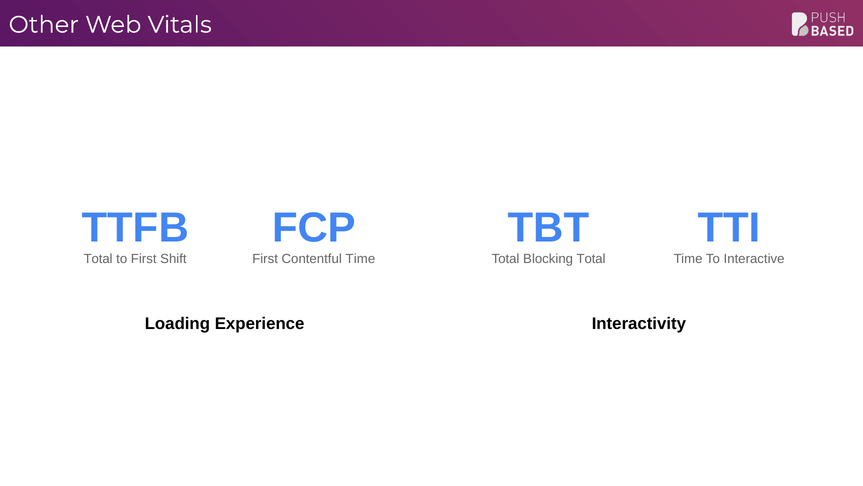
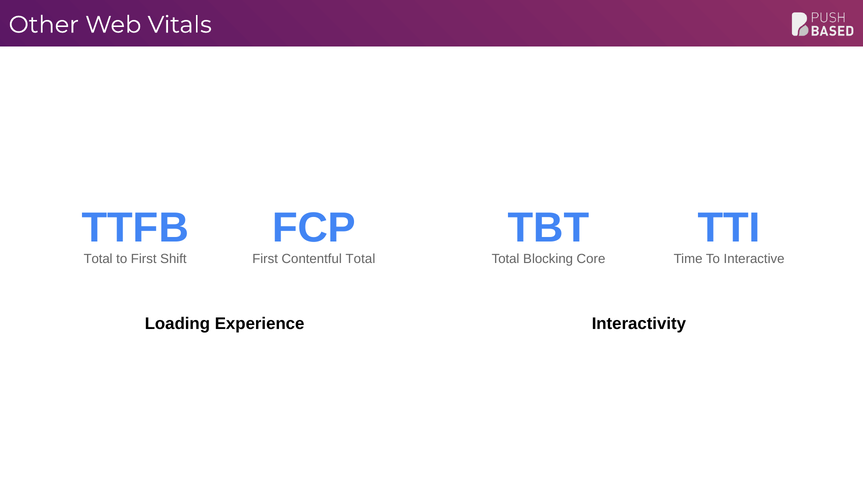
Contentful Time: Time -> Total
Blocking Total: Total -> Core
